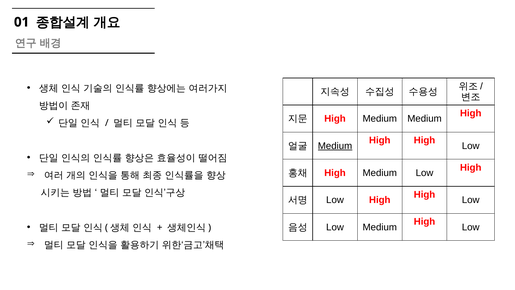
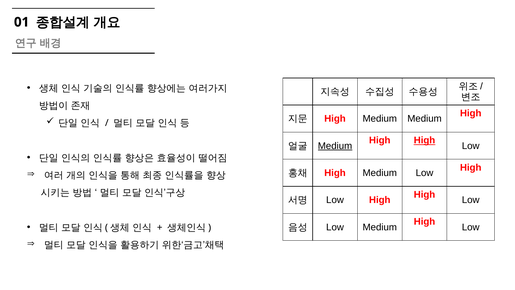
High at (425, 140) underline: none -> present
